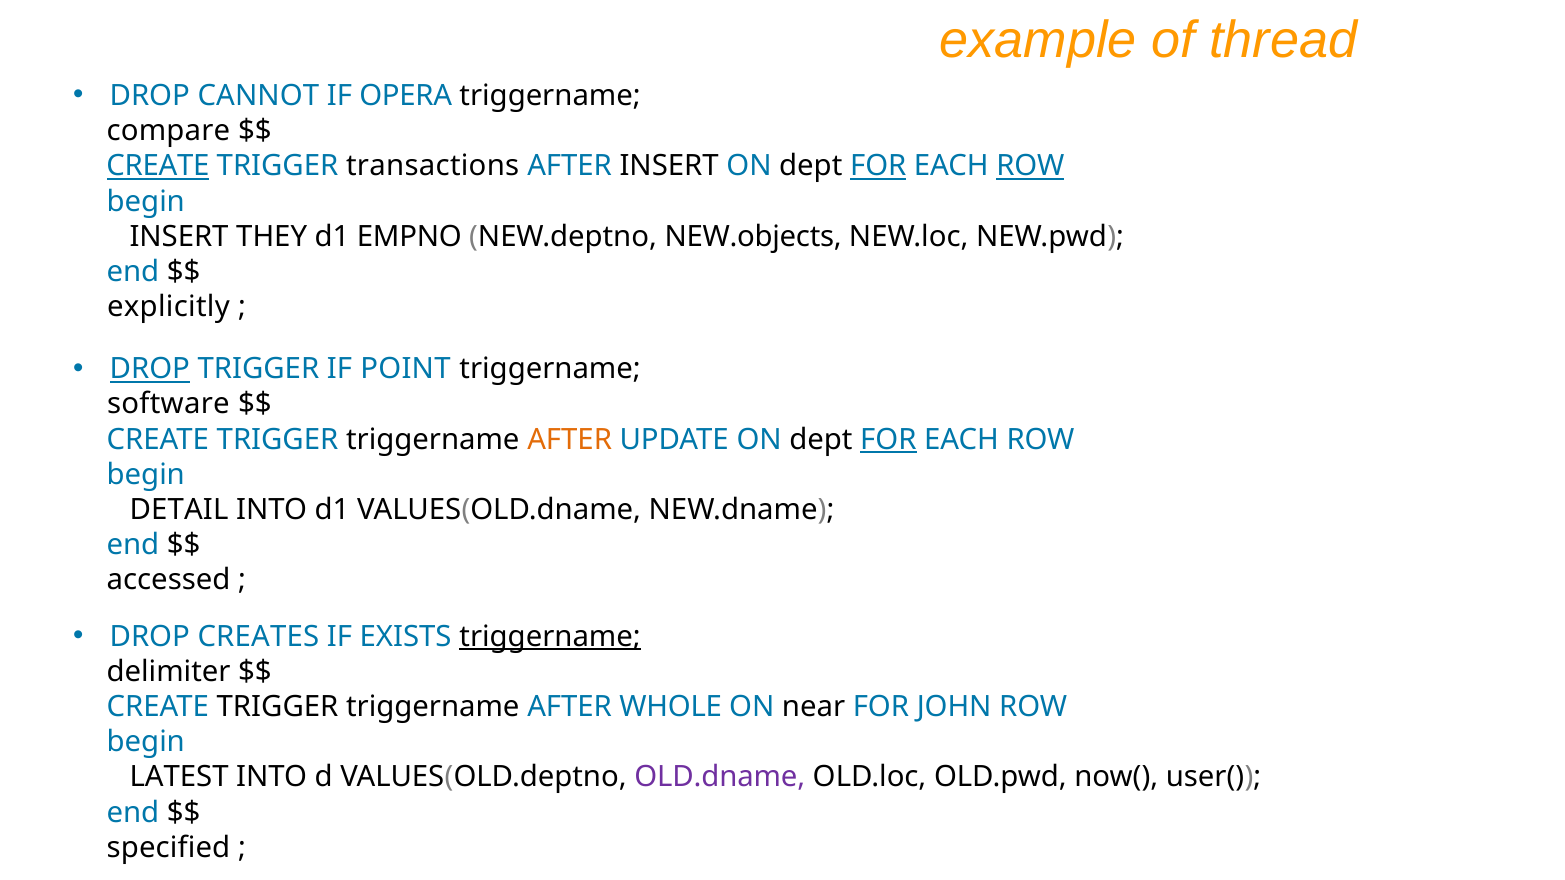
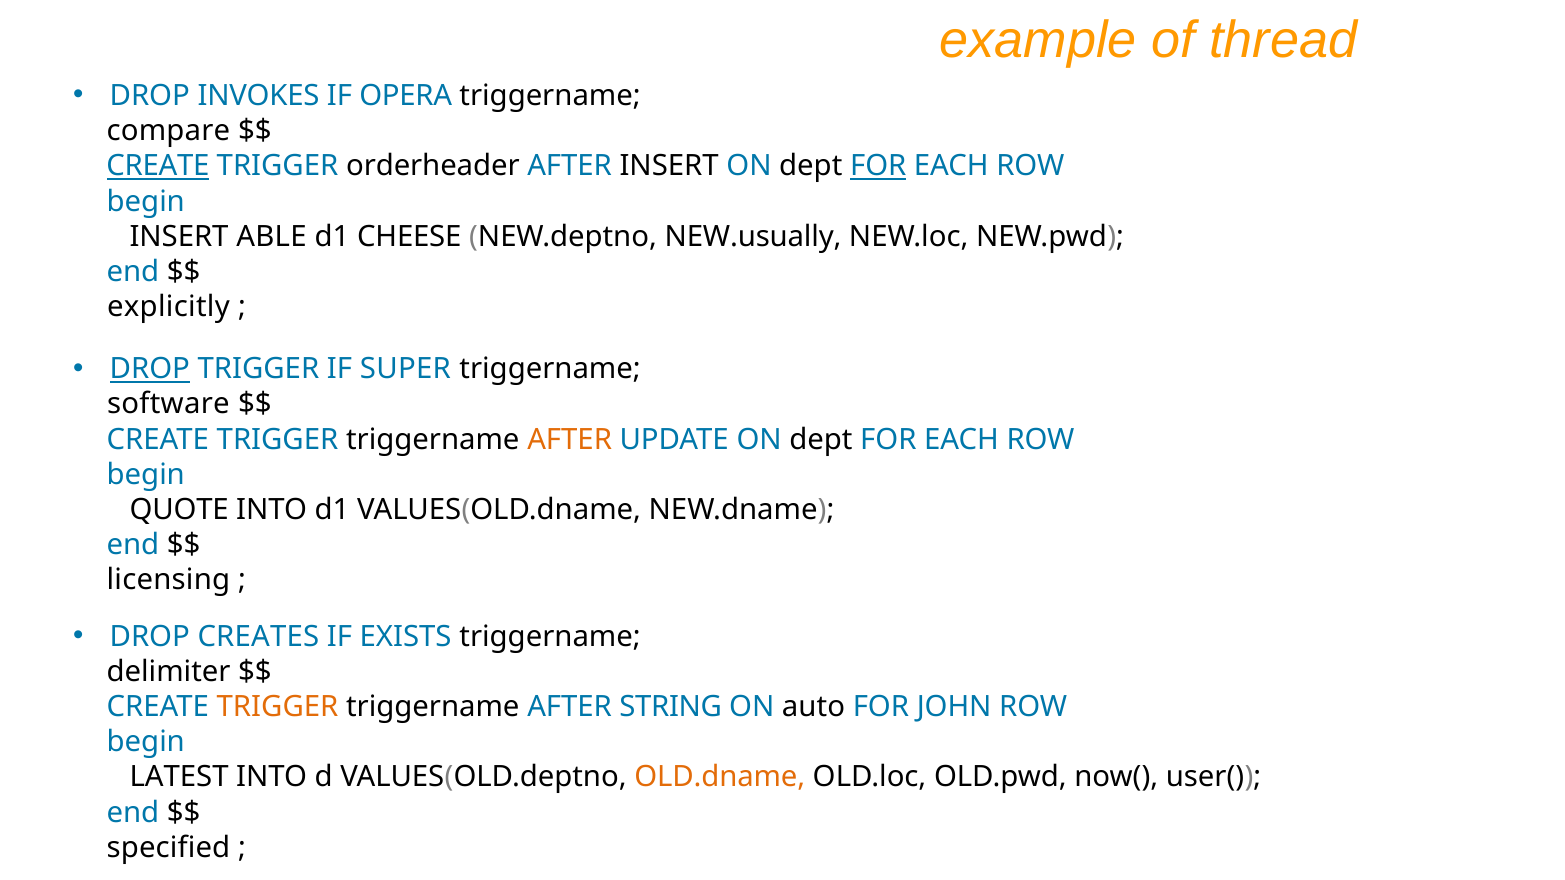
CANNOT: CANNOT -> INVOKES
transactions: transactions -> orderheader
ROW at (1030, 166) underline: present -> none
THEY: THEY -> ABLE
EMPNO: EMPNO -> CHEESE
NEW.objects: NEW.objects -> NEW.usually
POINT: POINT -> SUPER
FOR at (888, 440) underline: present -> none
DETAIL: DETAIL -> QUOTE
accessed: accessed -> licensing
triggername at (550, 637) underline: present -> none
TRIGGER at (278, 707) colour: black -> orange
WHOLE: WHOLE -> STRING
near: near -> auto
OLD.dname colour: purple -> orange
